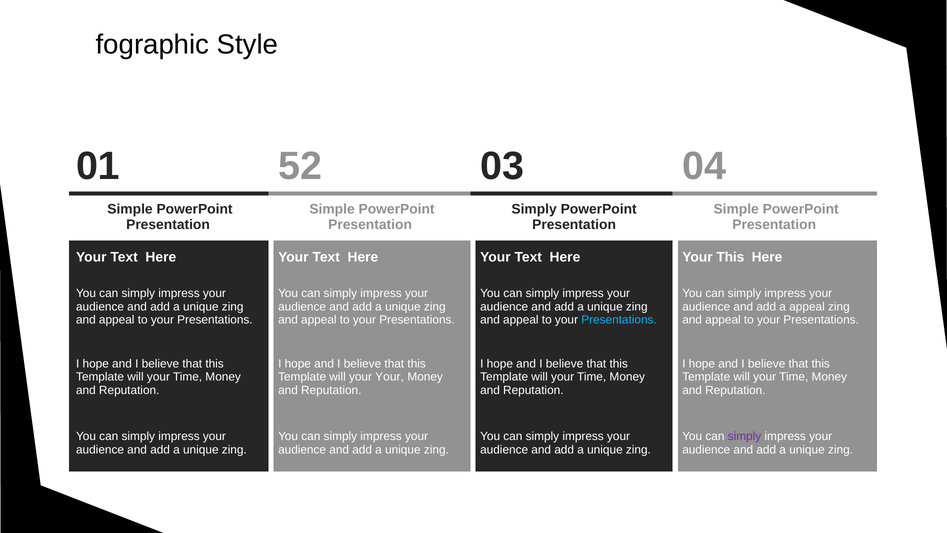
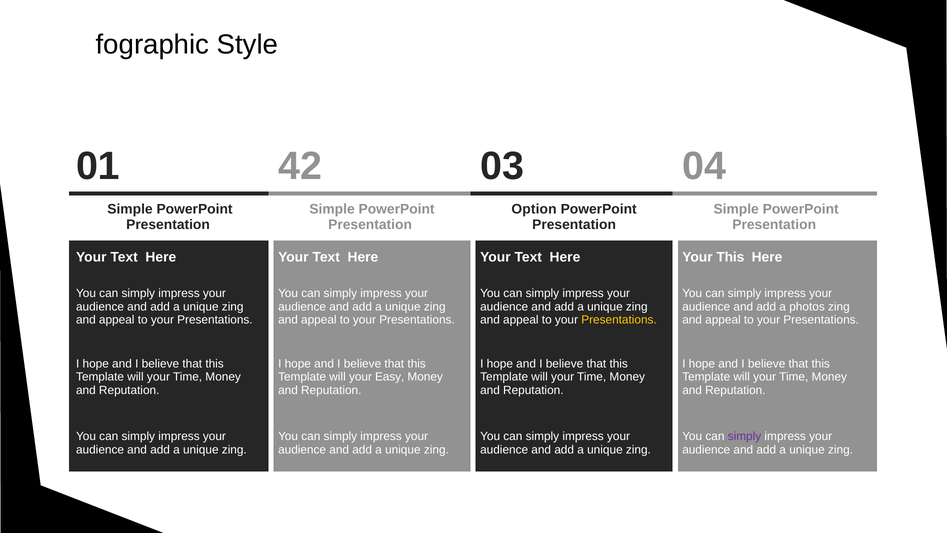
52: 52 -> 42
Simply at (534, 209): Simply -> Option
a appeal: appeal -> photos
Presentations at (619, 320) colour: light blue -> yellow
your Your: Your -> Easy
